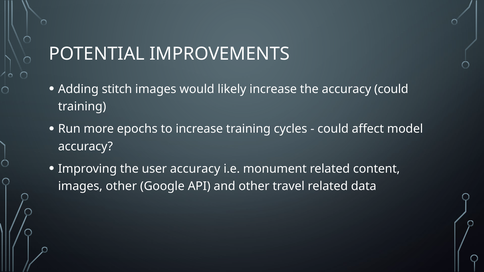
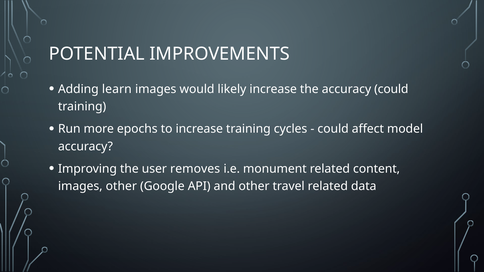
stitch: stitch -> learn
user accuracy: accuracy -> removes
